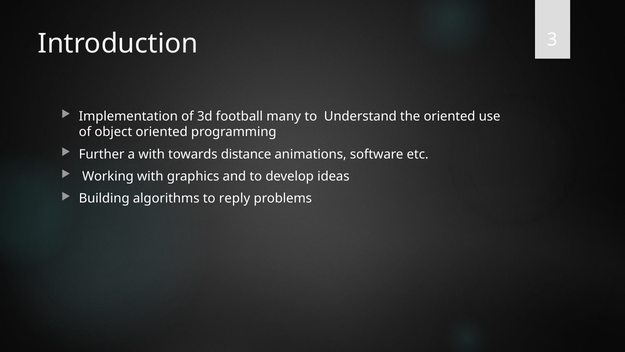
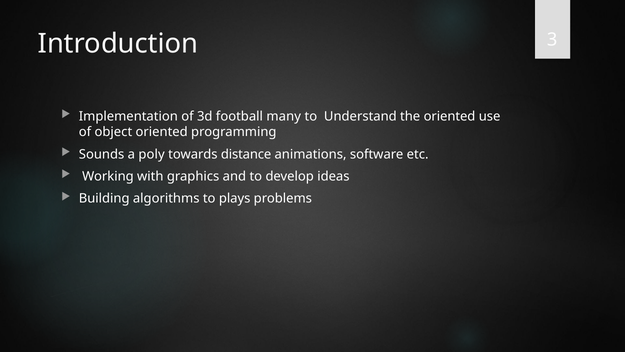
Further: Further -> Sounds
a with: with -> poly
reply: reply -> plays
